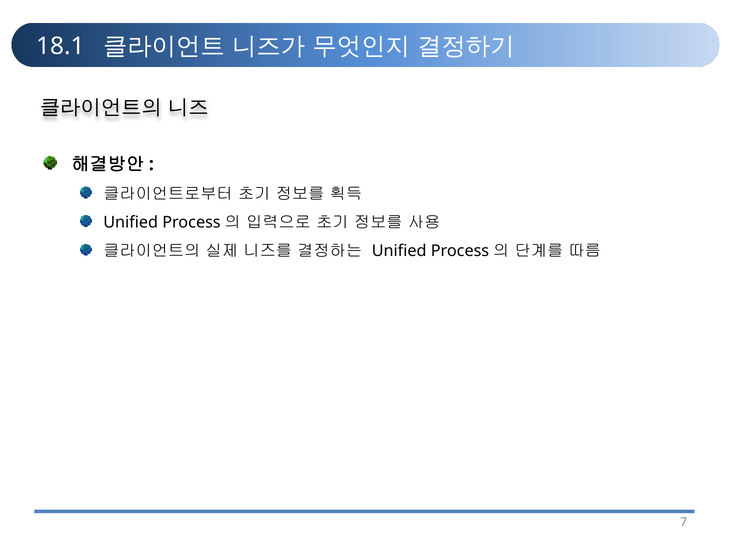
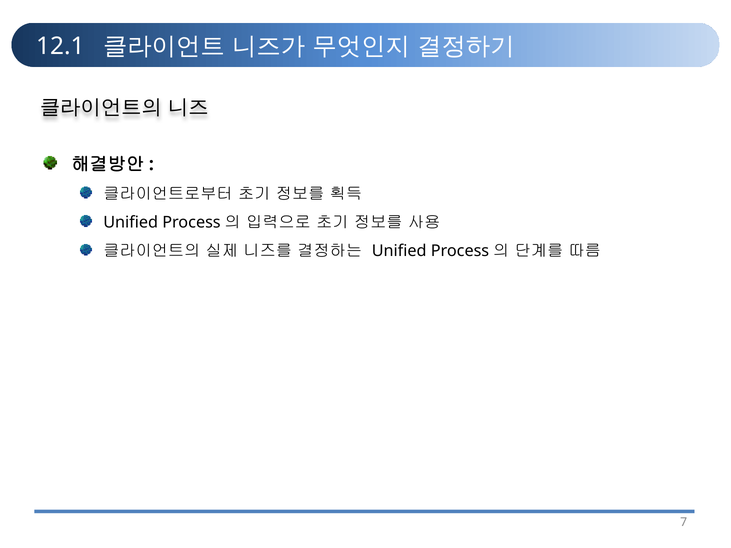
18.1: 18.1 -> 12.1
